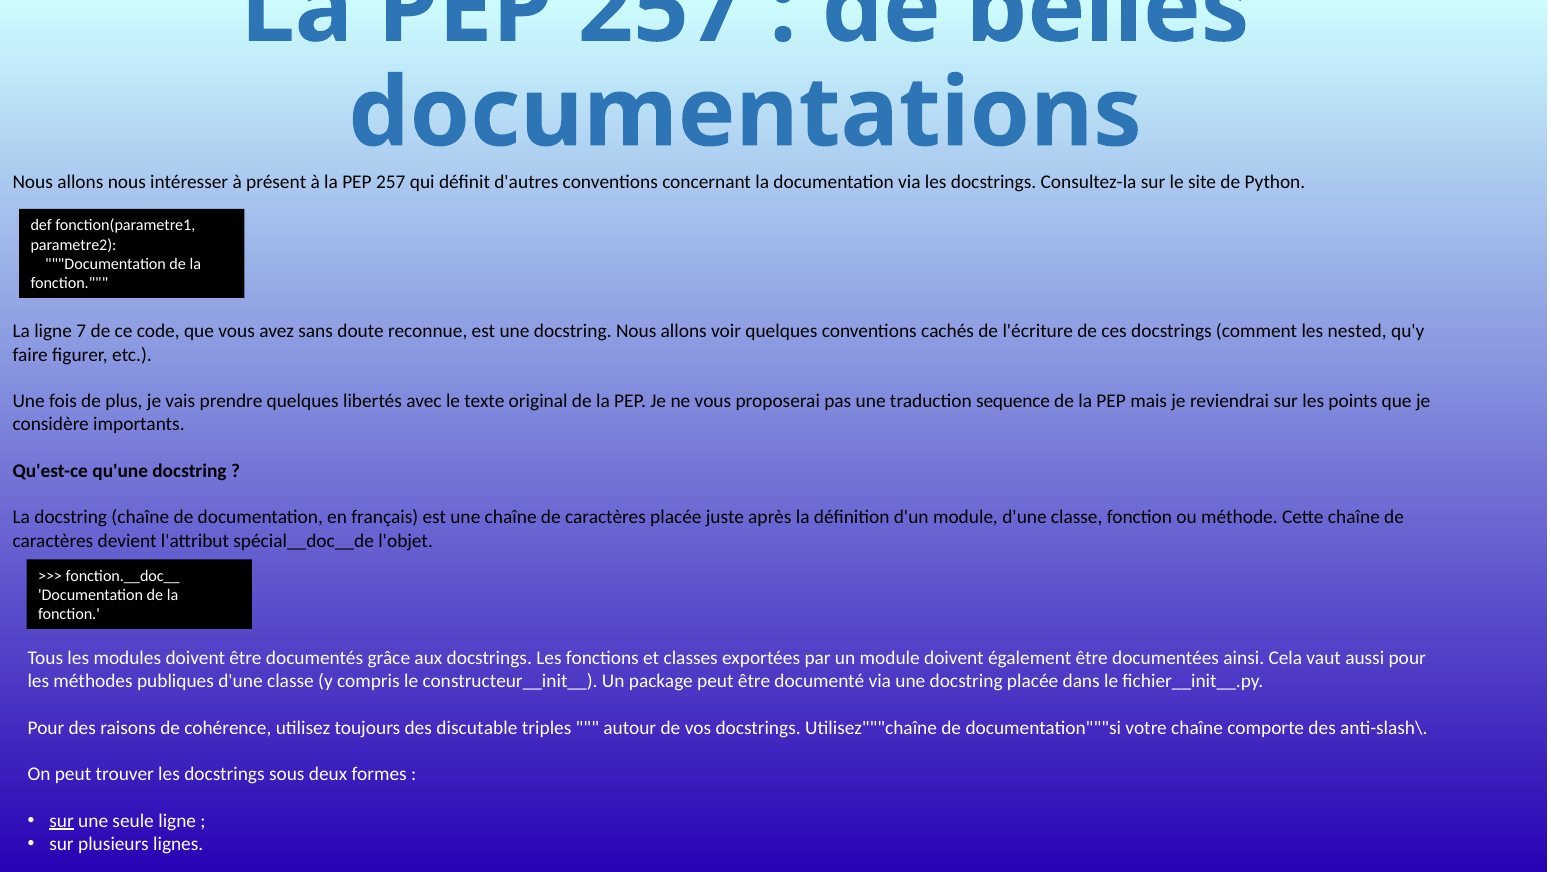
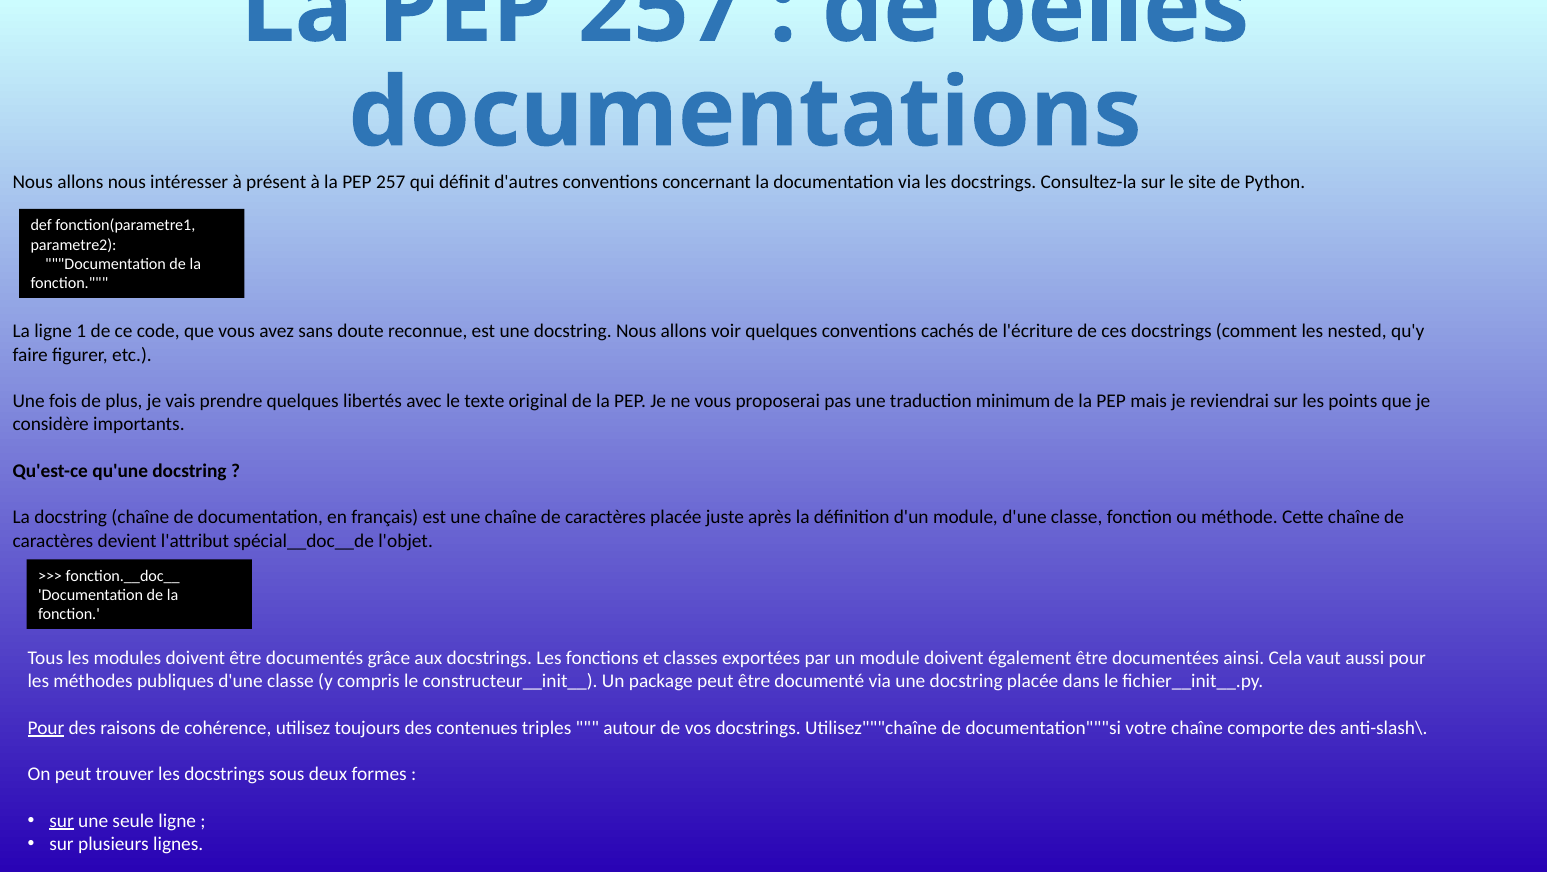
7: 7 -> 1
sequence: sequence -> minimum
Pour at (46, 728) underline: none -> present
discutable: discutable -> contenues
